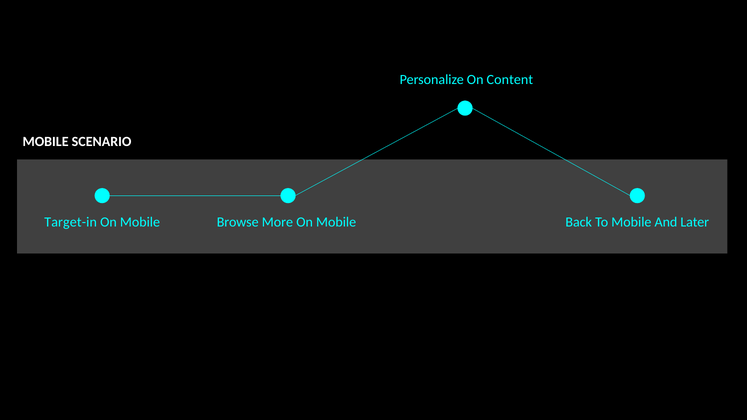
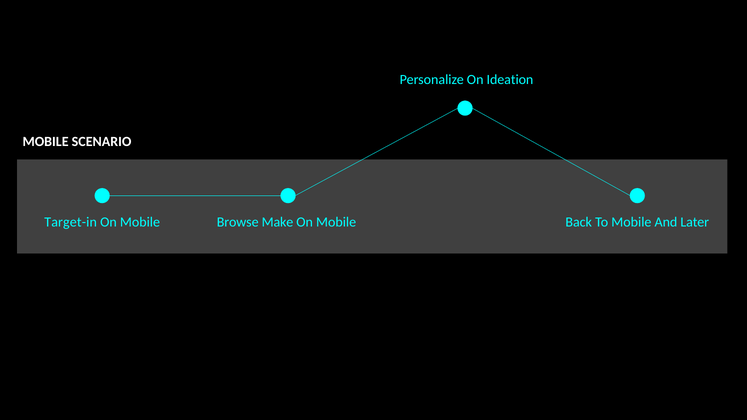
Content: Content -> Ideation
More: More -> Make
